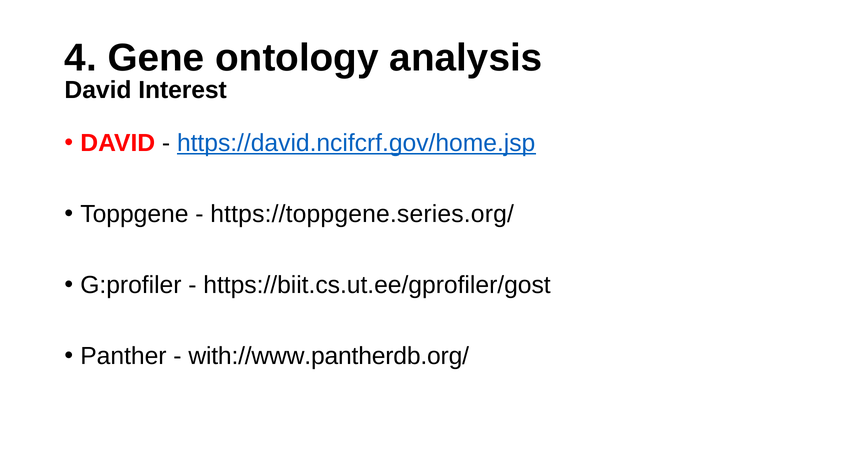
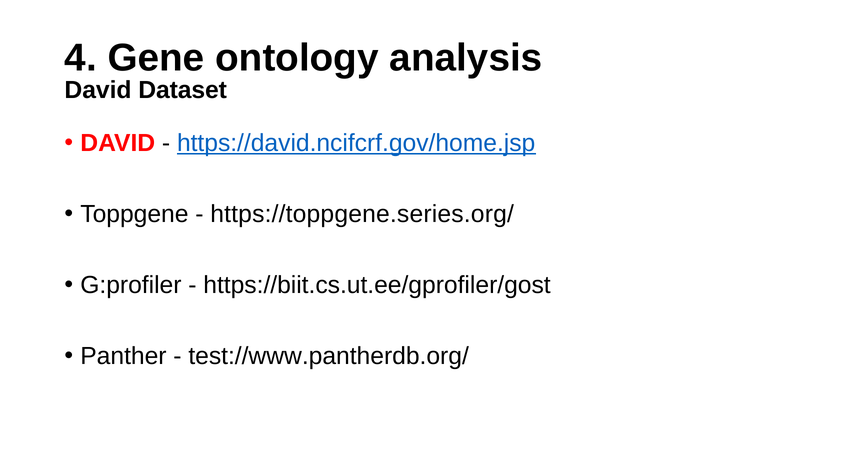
Interest: Interest -> Dataset
with://www.pantherdb.org/: with://www.pantherdb.org/ -> test://www.pantherdb.org/
